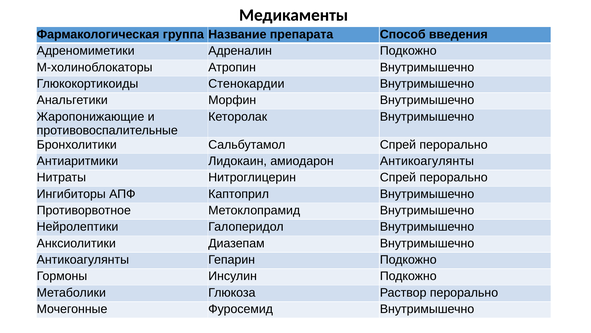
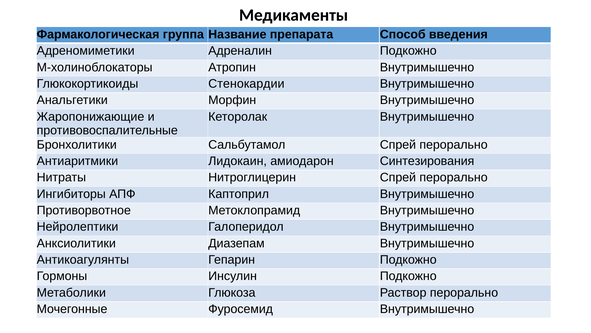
амиодарон Антикоагулянты: Антикоагулянты -> Синтезирования
